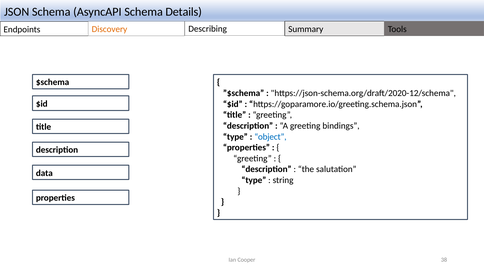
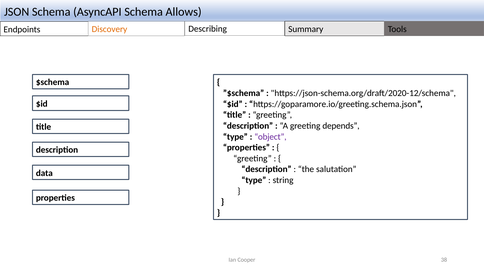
Details: Details -> Allows
bindings: bindings -> depends
object colour: blue -> purple
